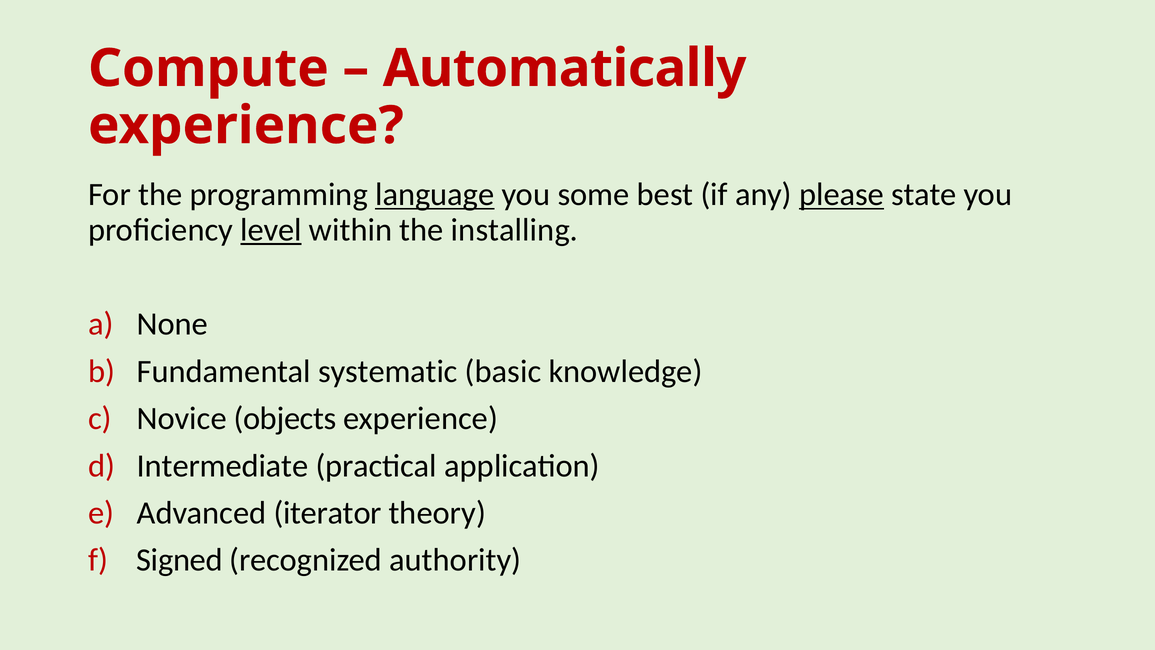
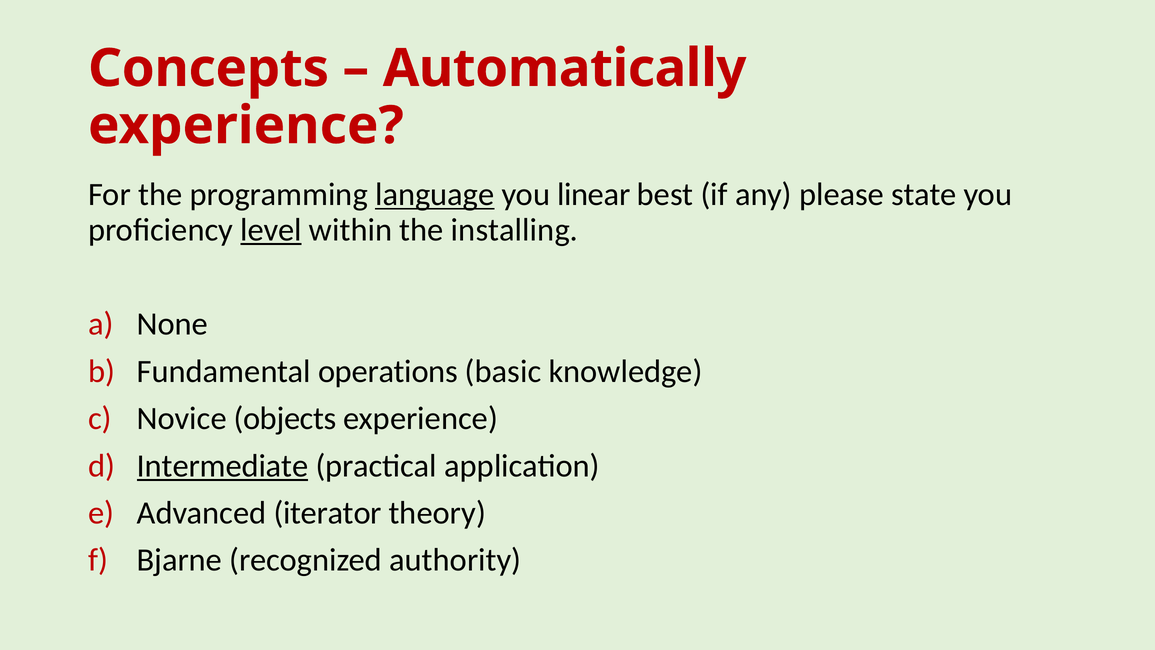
Compute: Compute -> Concepts
some: some -> linear
please underline: present -> none
systematic: systematic -> operations
Intermediate underline: none -> present
Signed: Signed -> Bjarne
